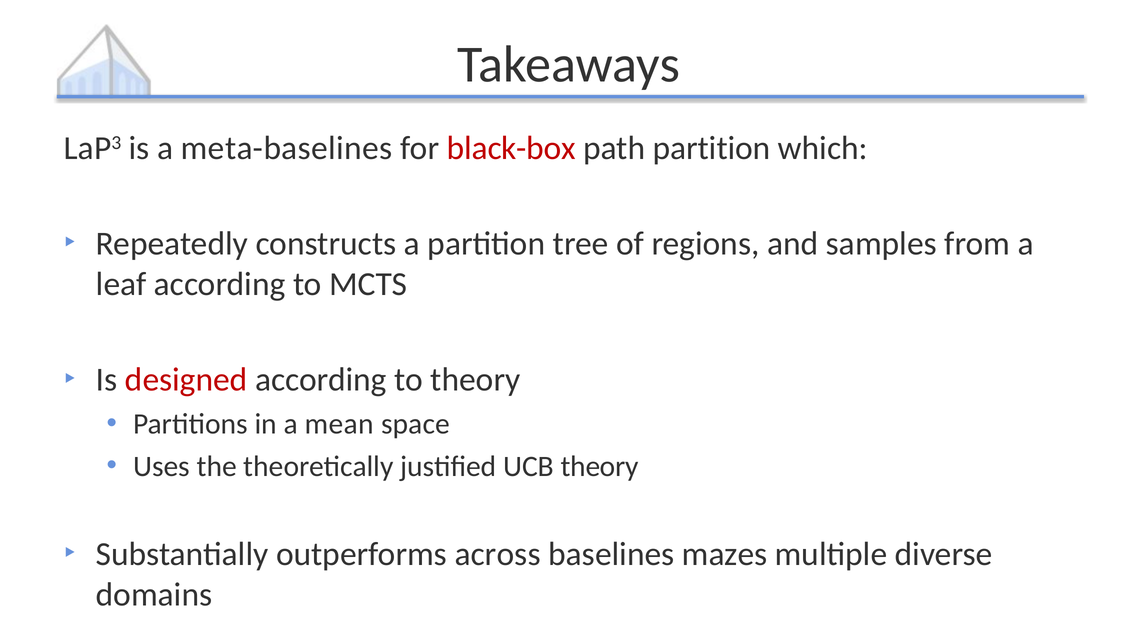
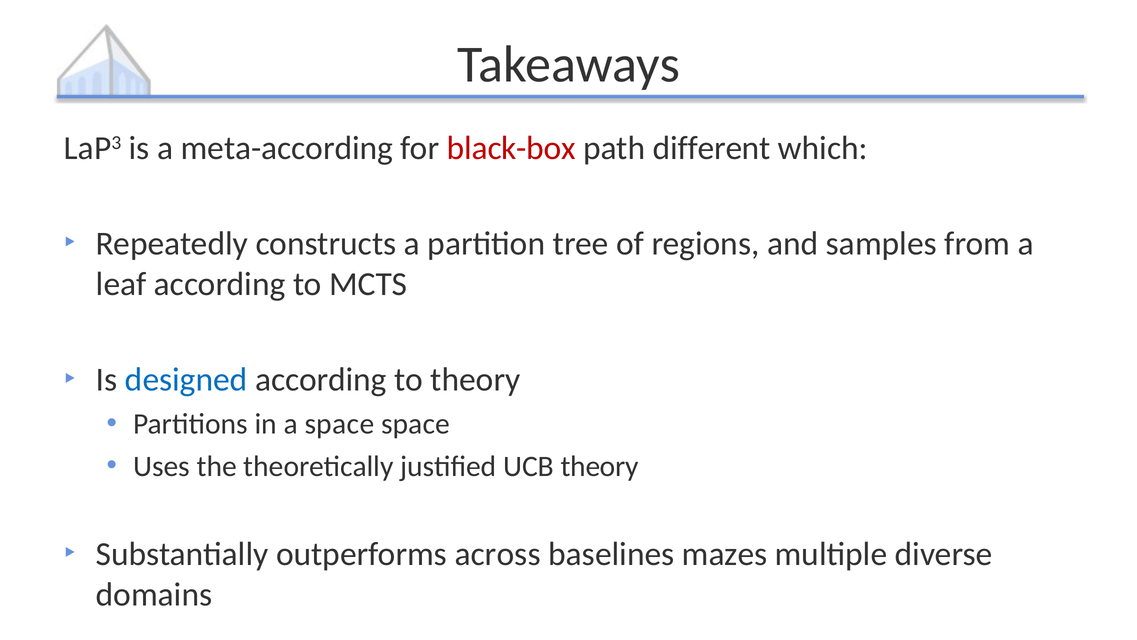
meta-baselines: meta-baselines -> meta-according
path partition: partition -> different
designed colour: red -> blue
a mean: mean -> space
